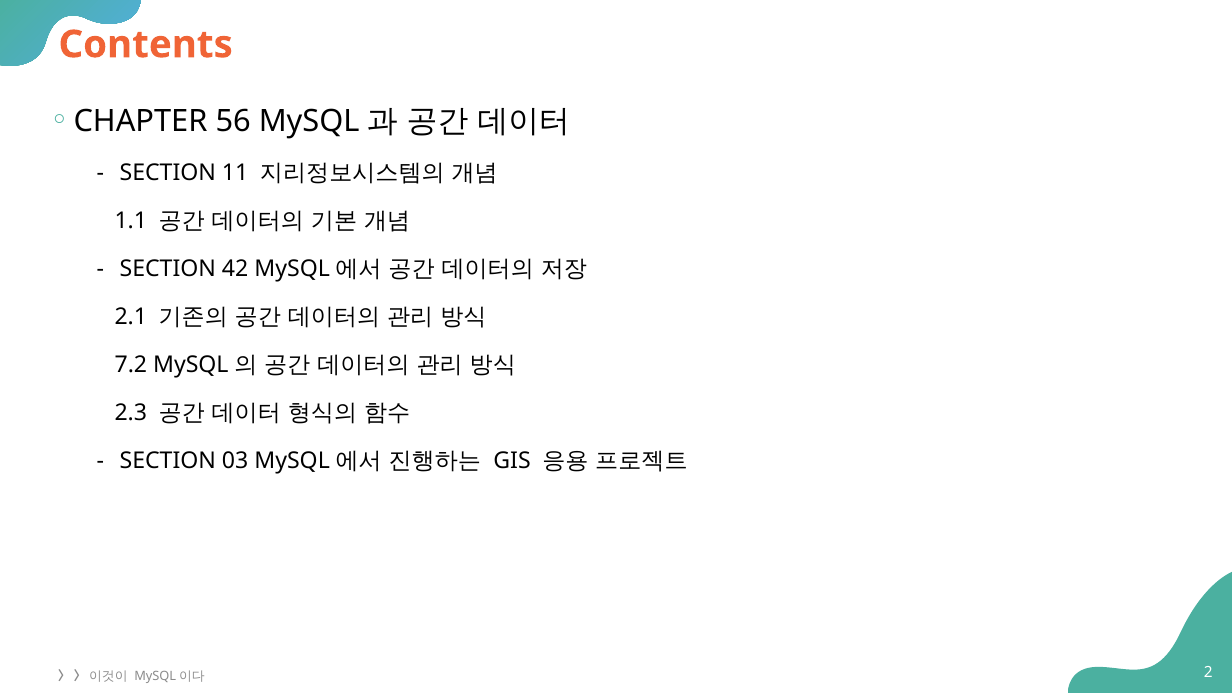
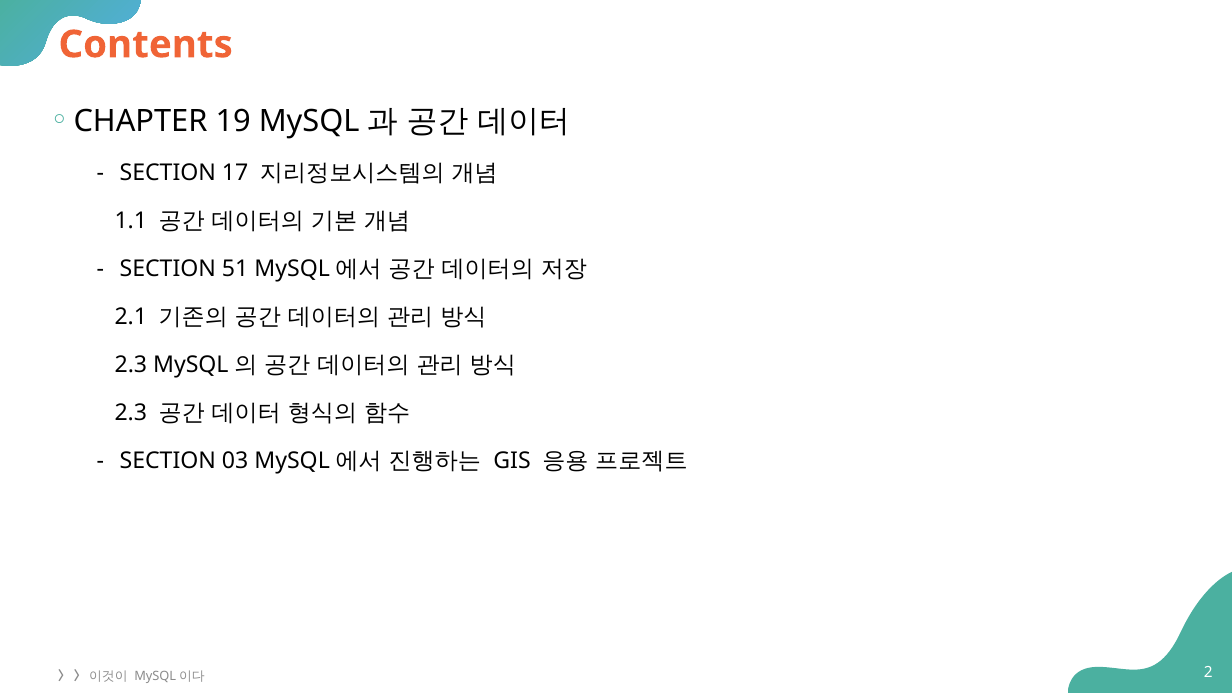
56: 56 -> 19
11: 11 -> 17
42: 42 -> 51
7.2 at (131, 365): 7.2 -> 2.3
